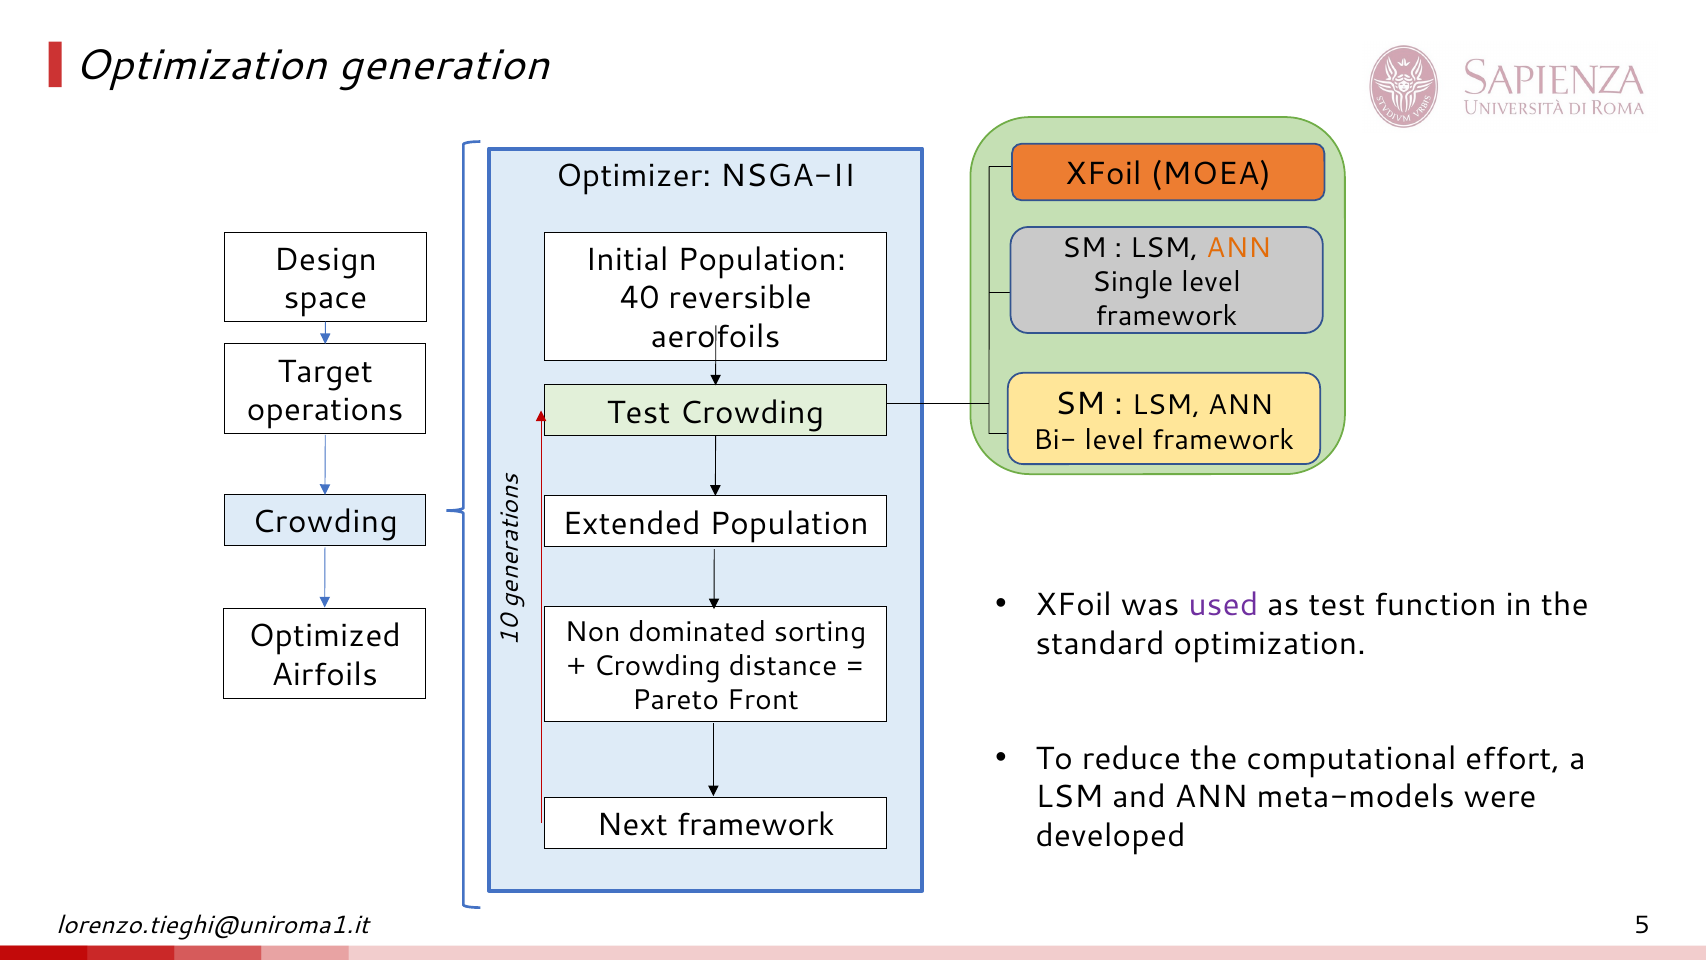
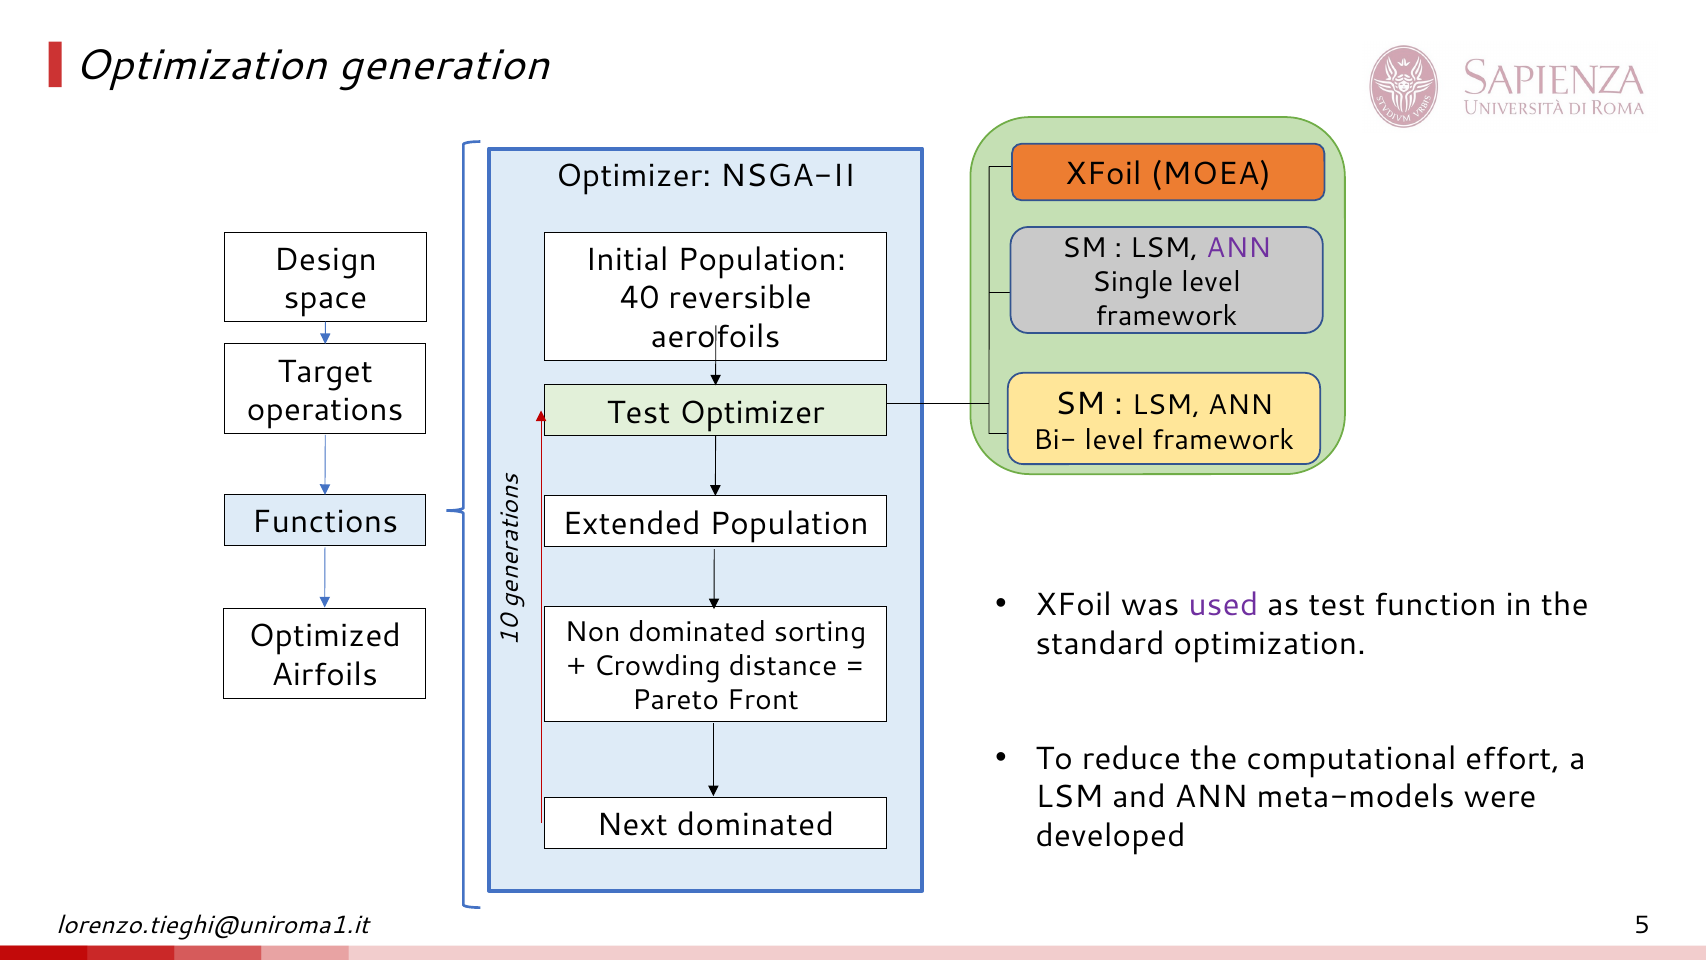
ANN at (1239, 248) colour: orange -> purple
Test Crowding: Crowding -> Optimizer
Crowding at (325, 522): Crowding -> Functions
Next framework: framework -> dominated
